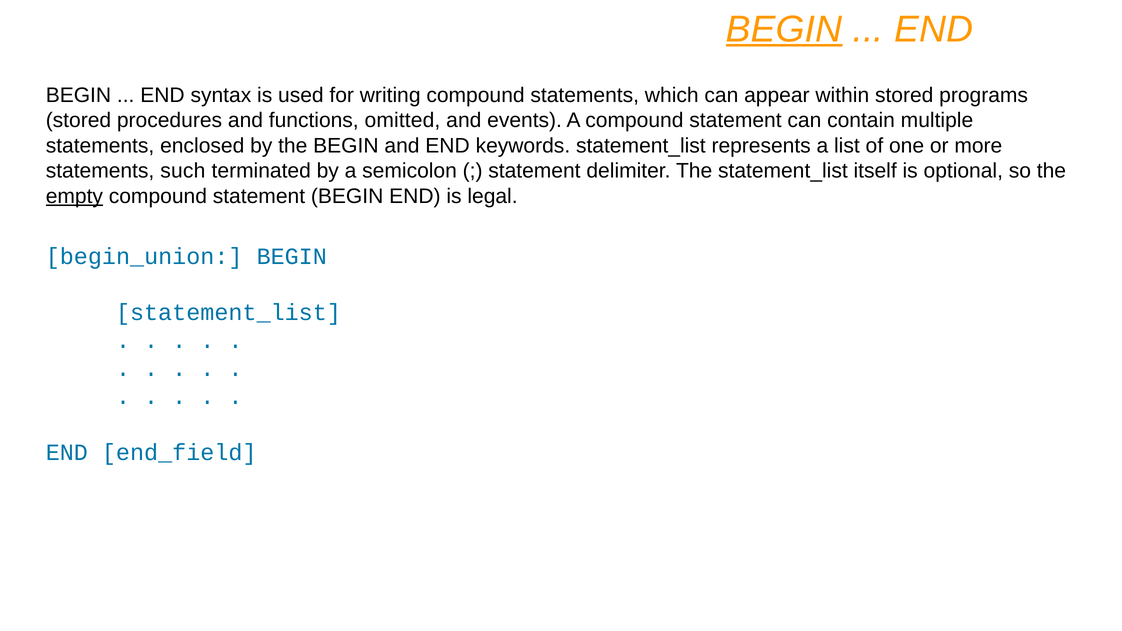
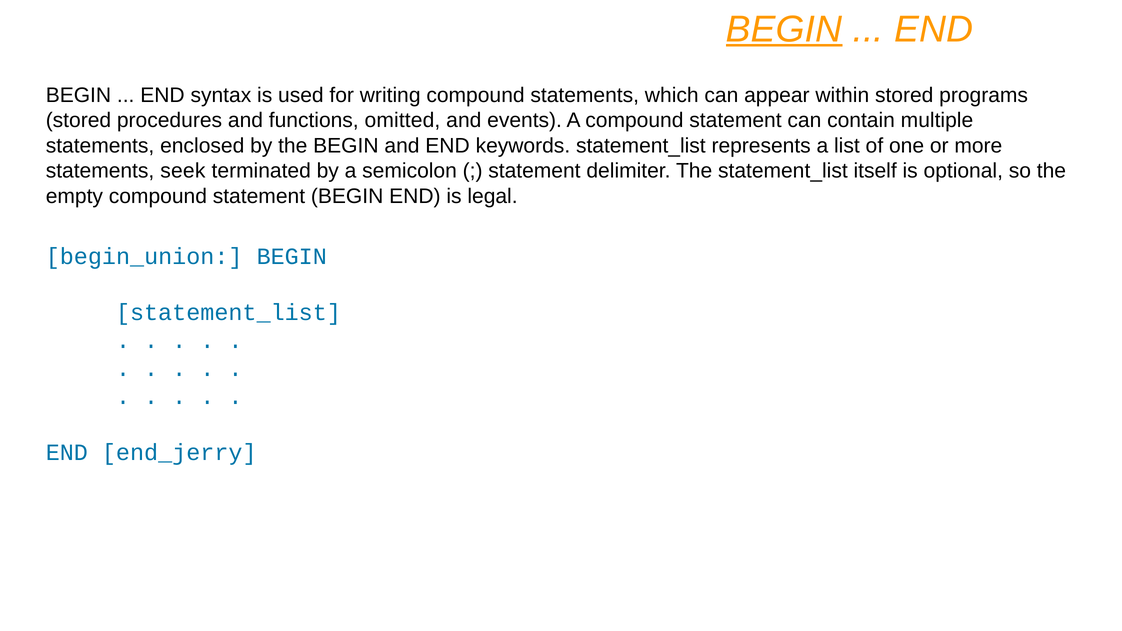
such: such -> seek
empty underline: present -> none
end_field: end_field -> end_jerry
